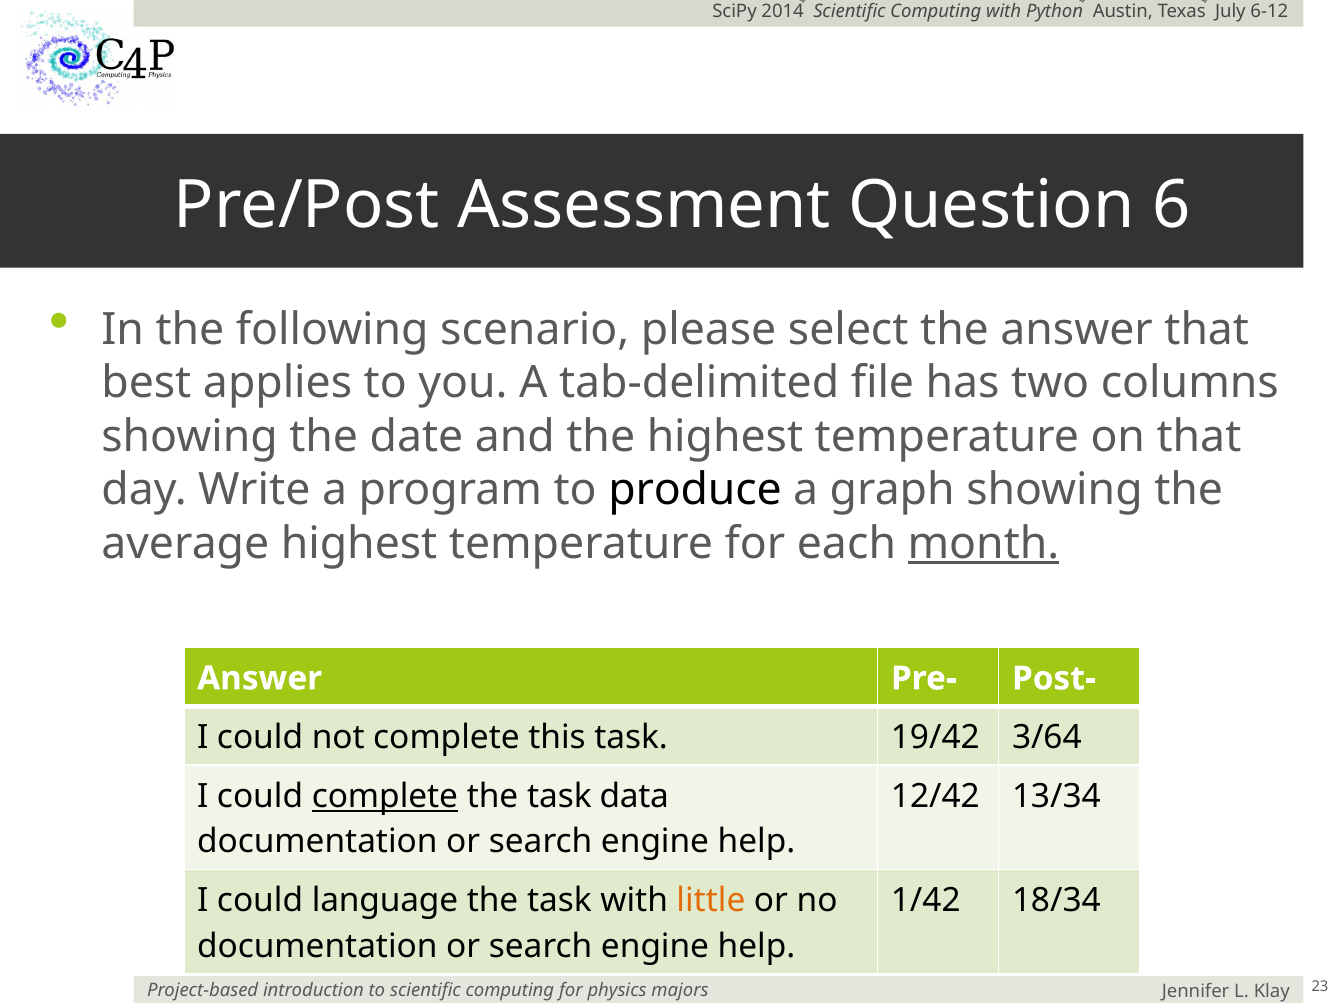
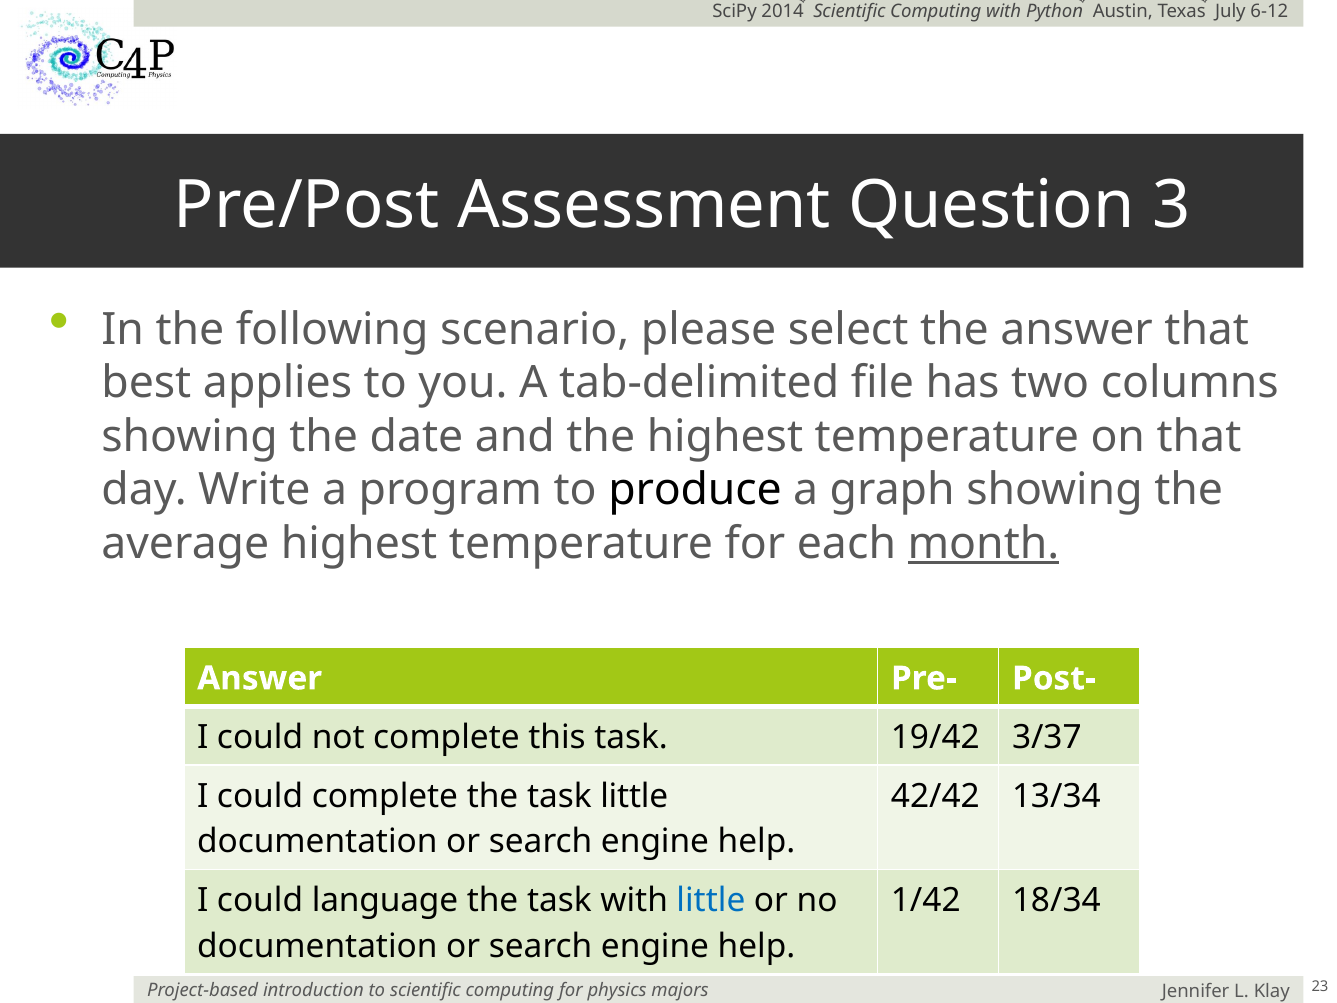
6: 6 -> 3
3/64: 3/64 -> 3/37
complete at (385, 796) underline: present -> none
task data: data -> little
12/42: 12/42 -> 42/42
little at (711, 900) colour: orange -> blue
